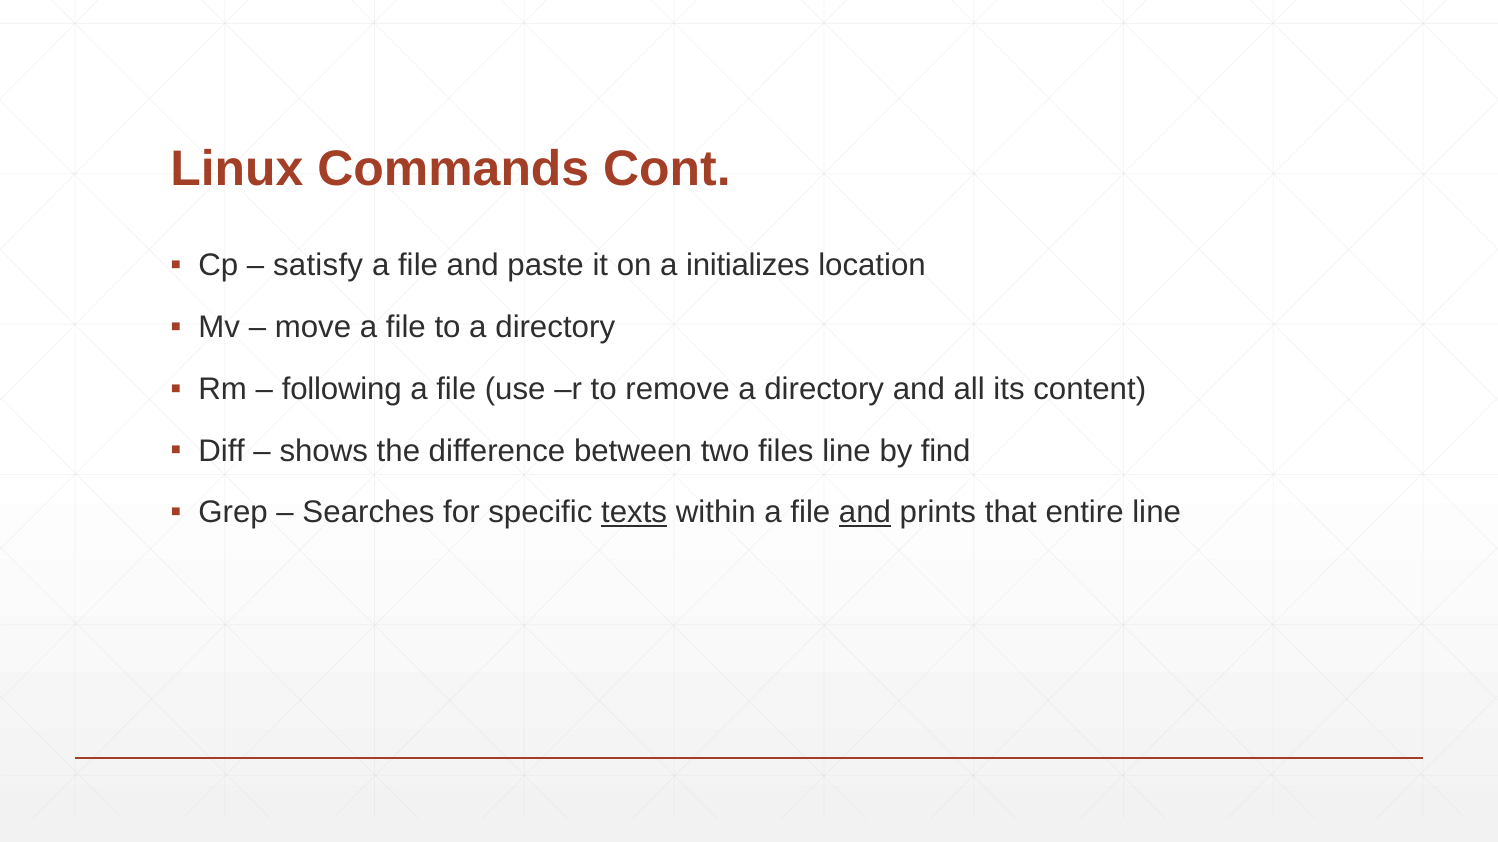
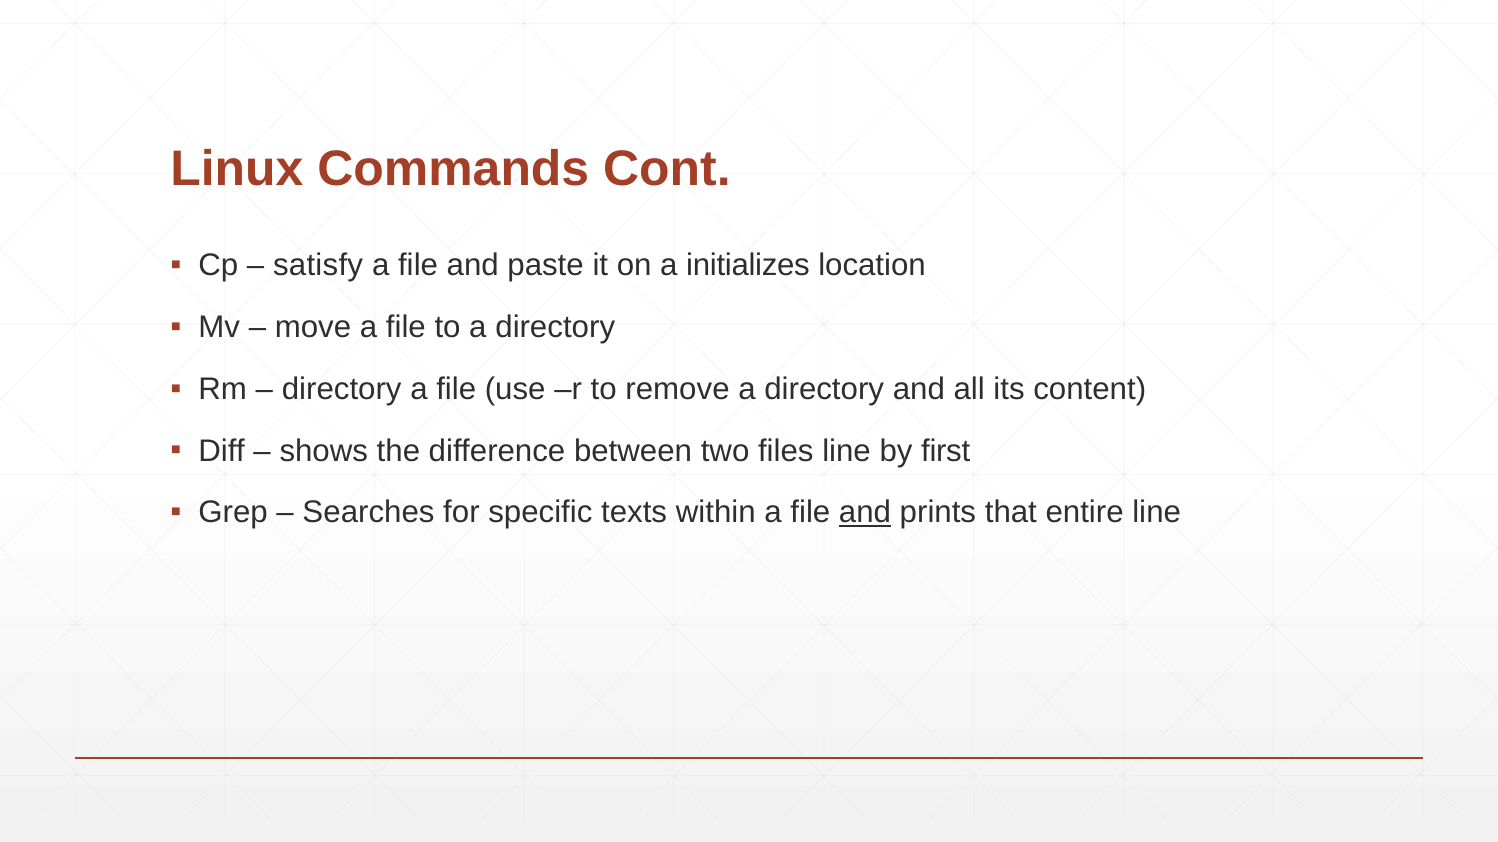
following at (342, 389): following -> directory
find: find -> first
texts underline: present -> none
